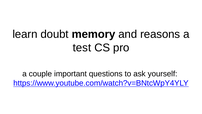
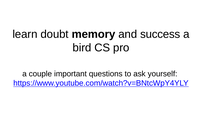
reasons: reasons -> success
test: test -> bird
